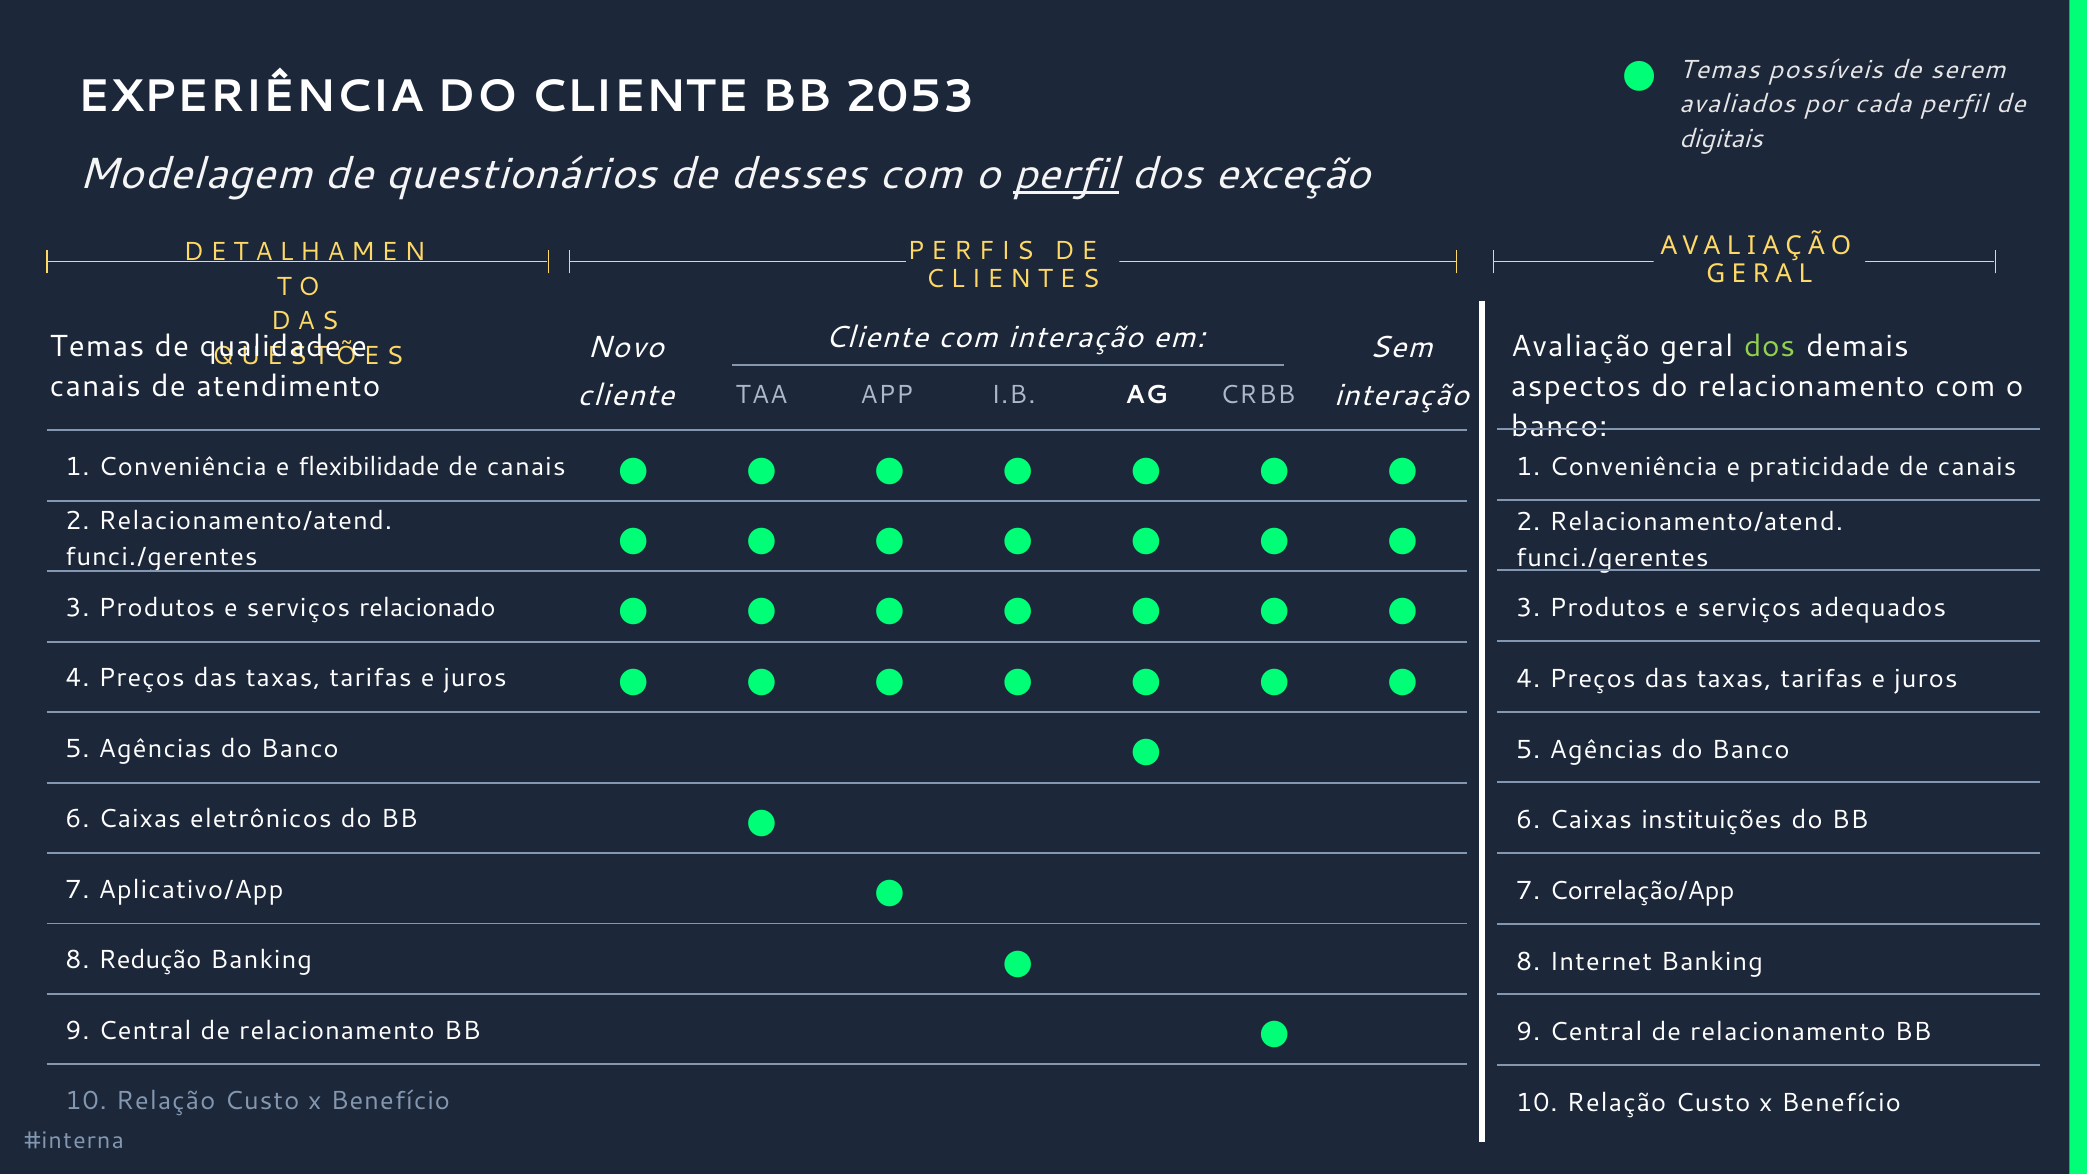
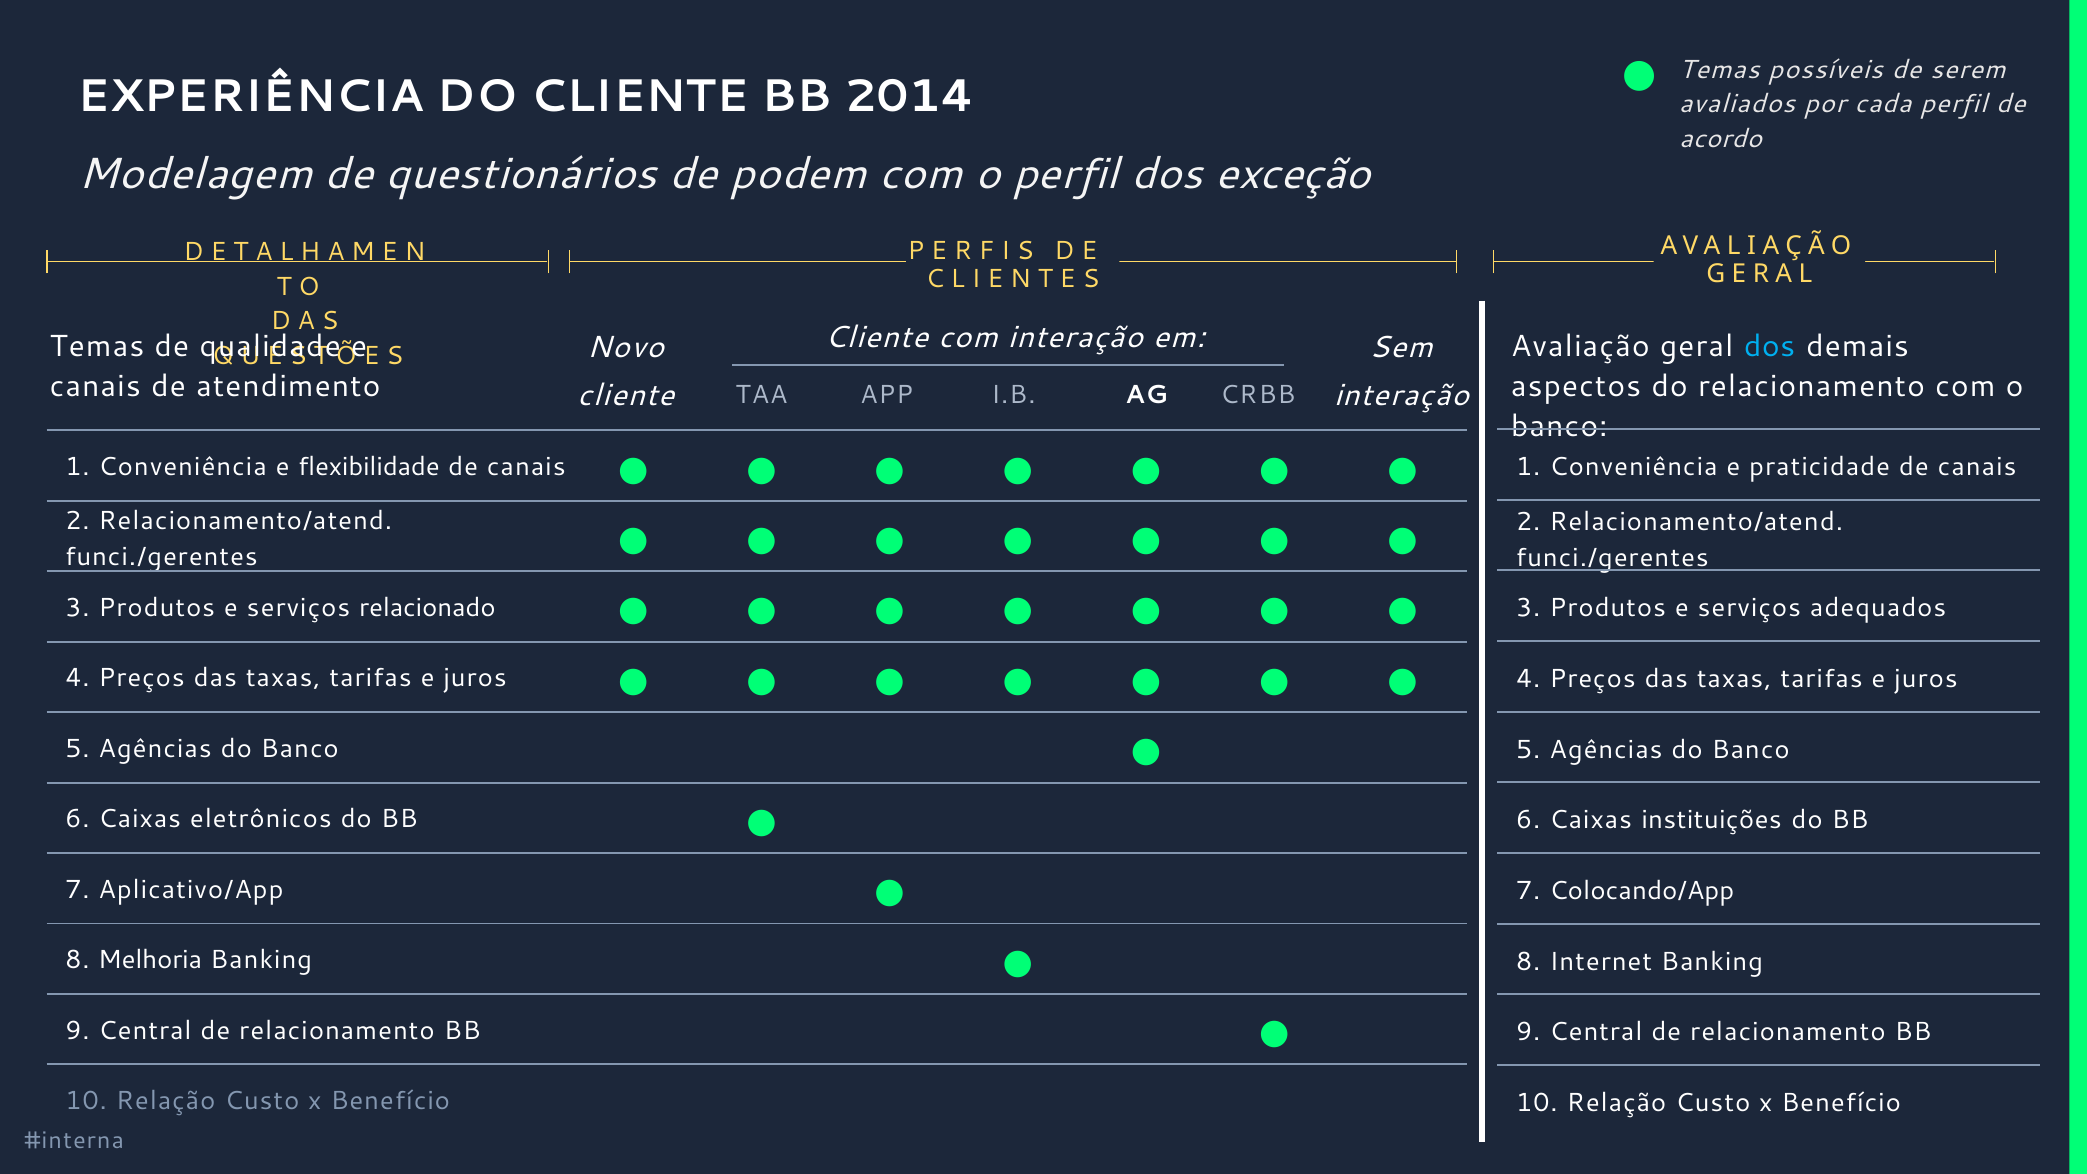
2053: 2053 -> 2014
digitais: digitais -> acordo
desses: desses -> podem
perfil at (1066, 174) underline: present -> none
dos at (1770, 346) colour: light green -> light blue
Correlação/App: Correlação/App -> Colocando/App
Redução: Redução -> Melhoria
